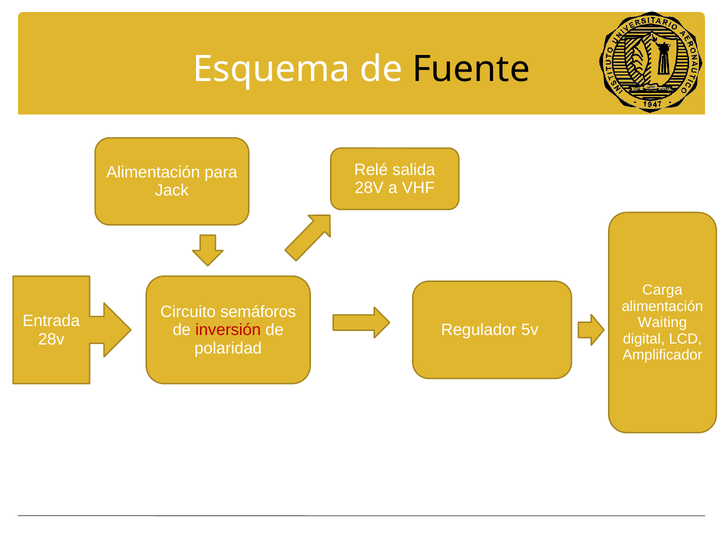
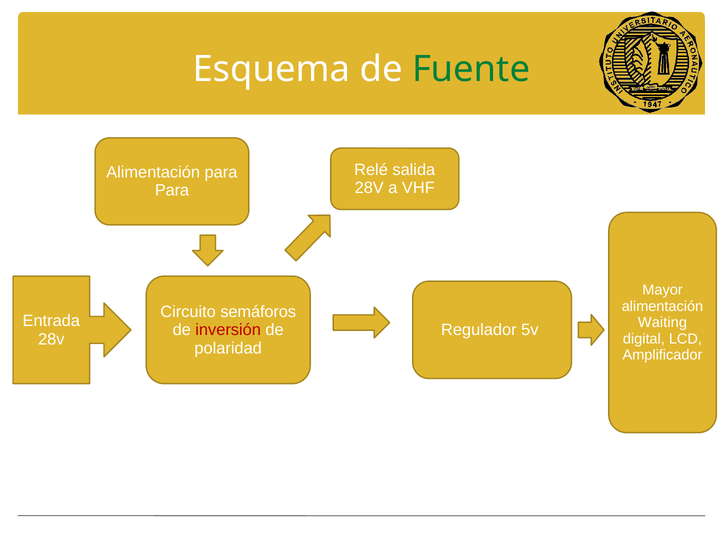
Fuente colour: black -> green
Jack at (172, 191): Jack -> Para
Carga: Carga -> Mayor
